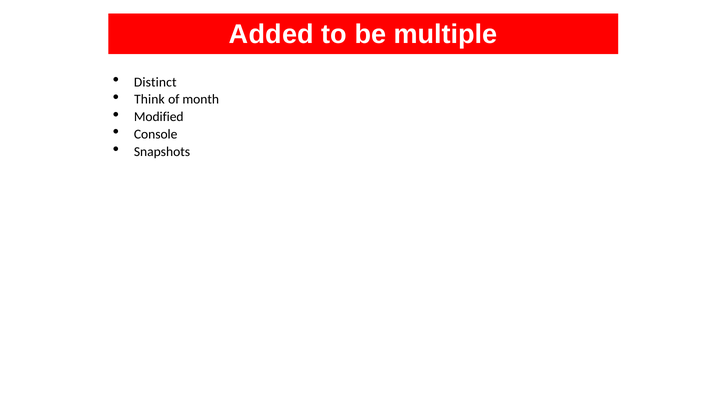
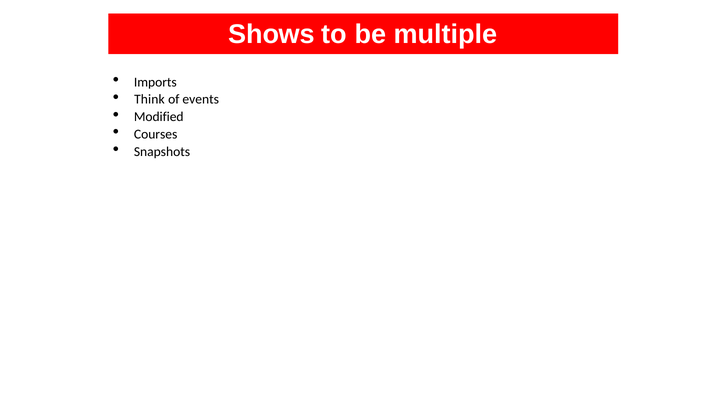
Added: Added -> Shows
Distinct: Distinct -> Imports
month: month -> events
Console: Console -> Courses
